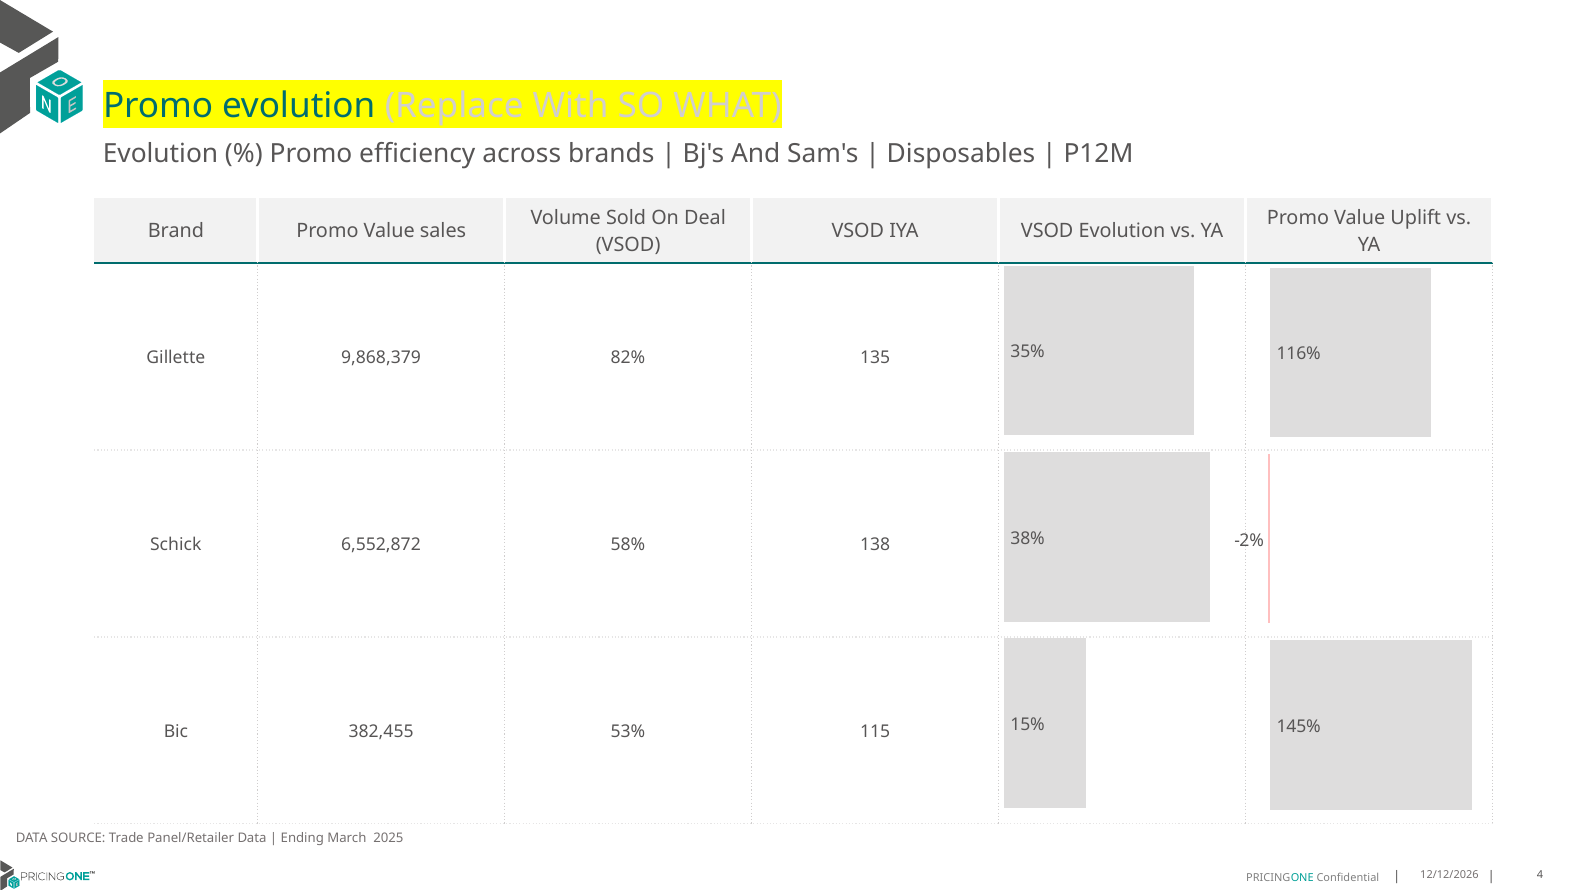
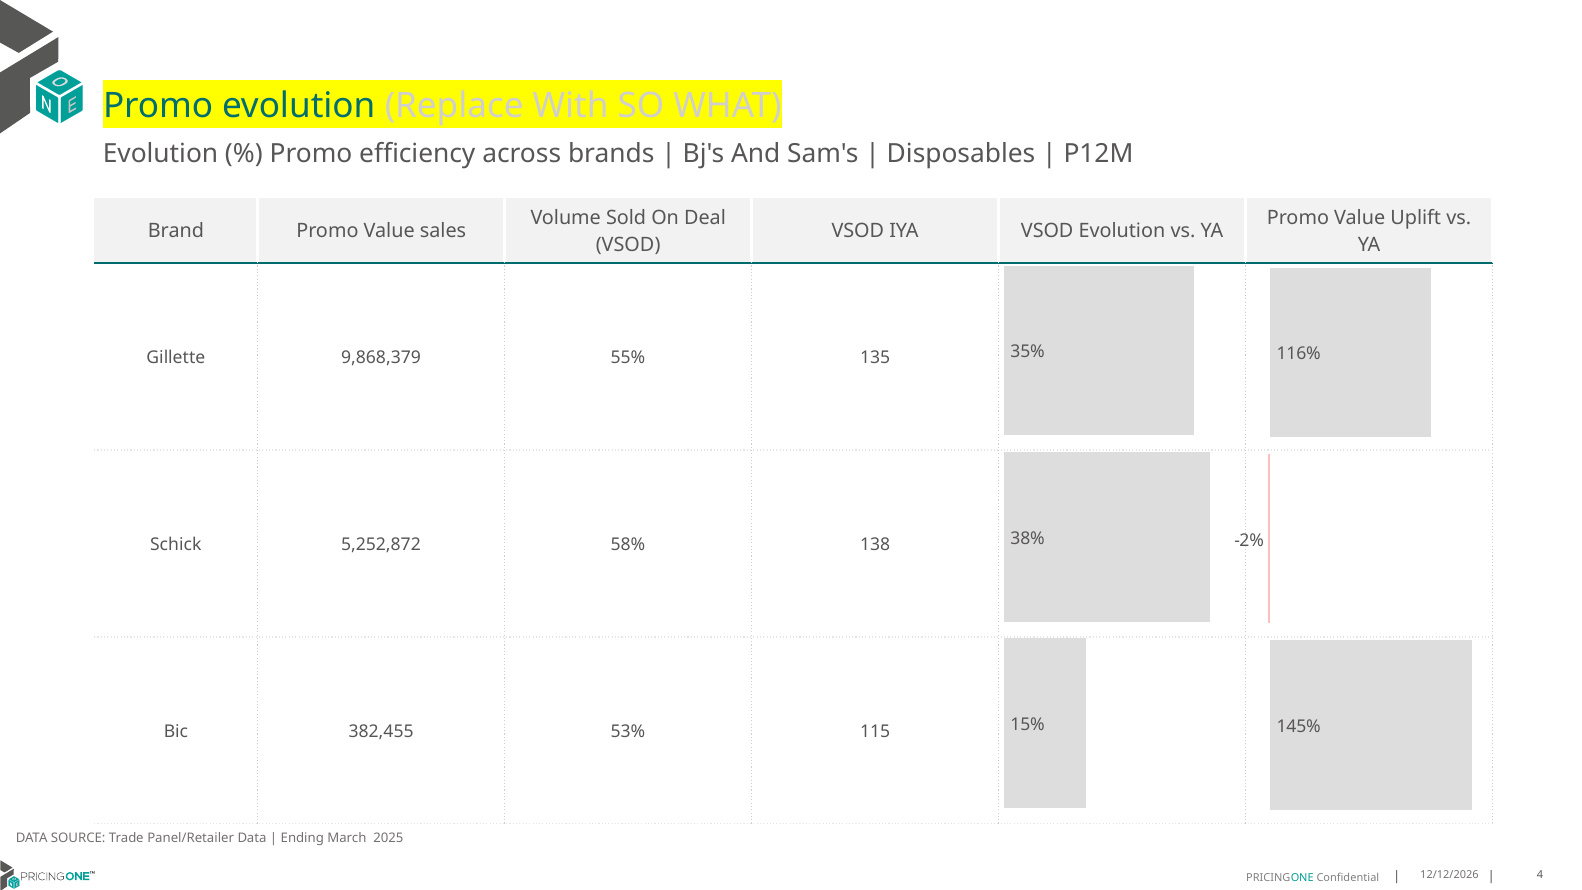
82%: 82% -> 55%
6,552,872: 6,552,872 -> 5,252,872
